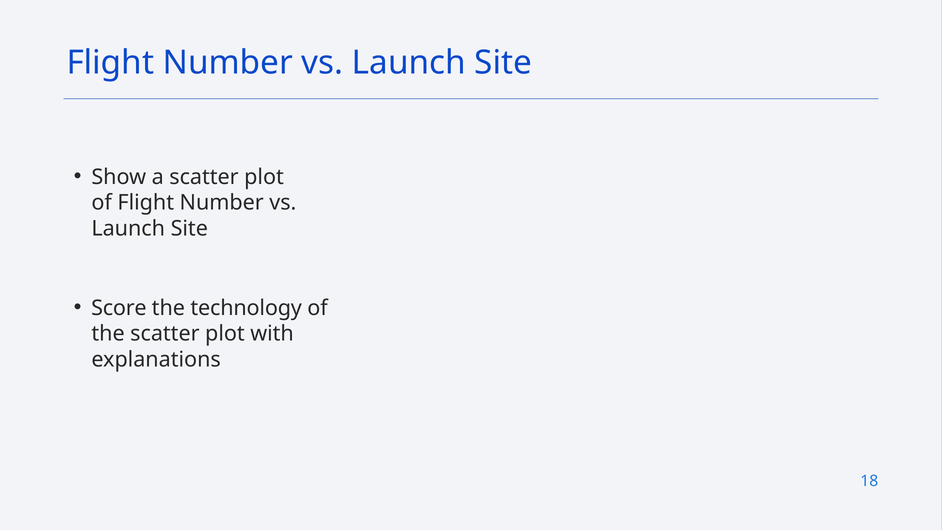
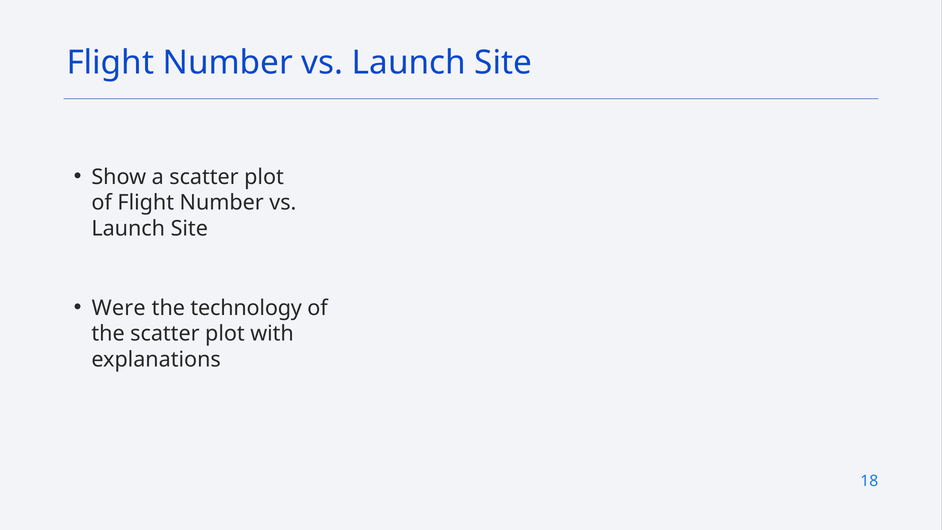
Score: Score -> Were
